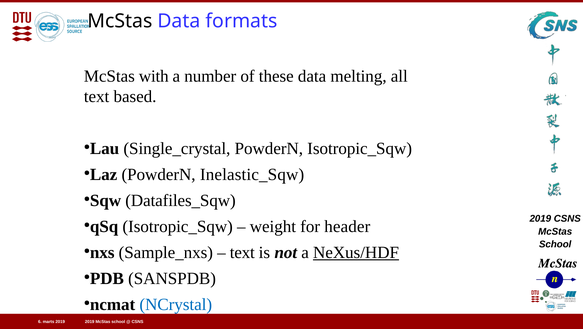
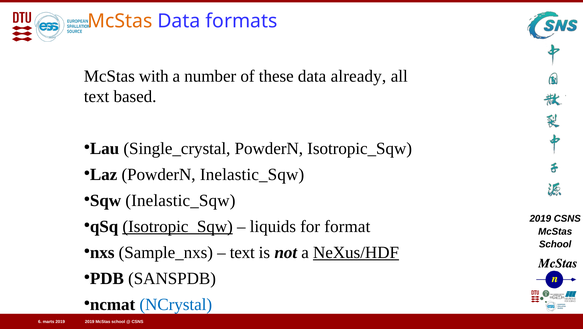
McStas at (120, 21) colour: black -> orange
melting: melting -> already
Sqw Datafiles_Sqw: Datafiles_Sqw -> Inelastic_Sqw
Isotropic_Sqw at (178, 226) underline: none -> present
weight: weight -> liquids
header: header -> format
